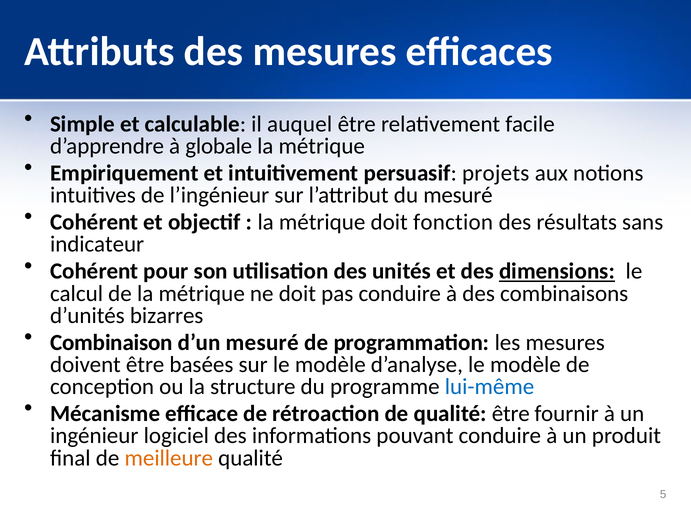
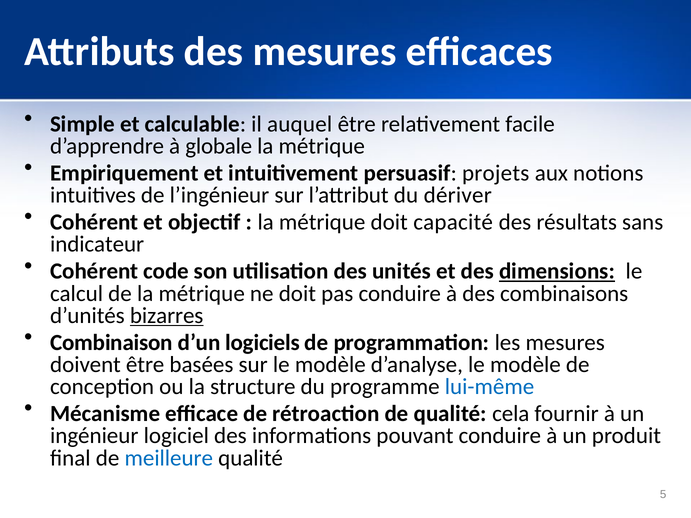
du mesuré: mesuré -> dériver
fonction: fonction -> capacité
pour: pour -> code
bizarres underline: none -> present
d’un mesuré: mesuré -> logiciels
qualité être: être -> cela
meilleure colour: orange -> blue
